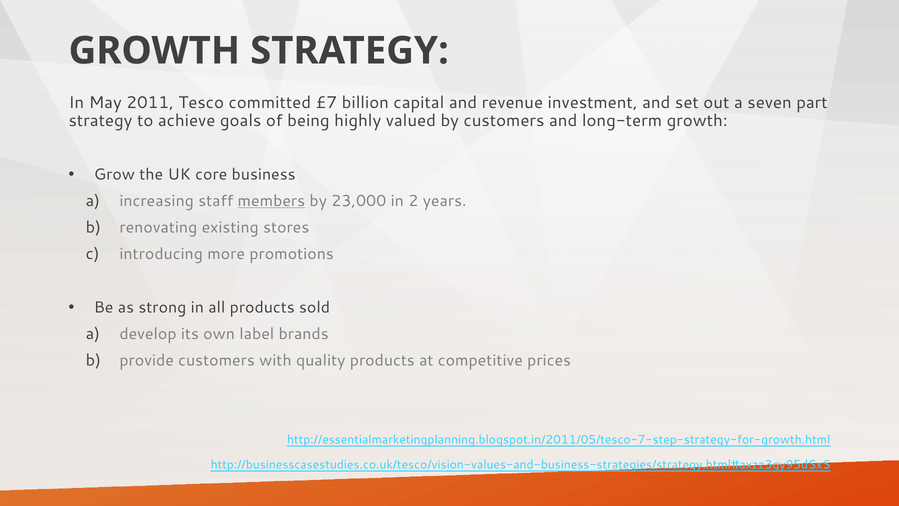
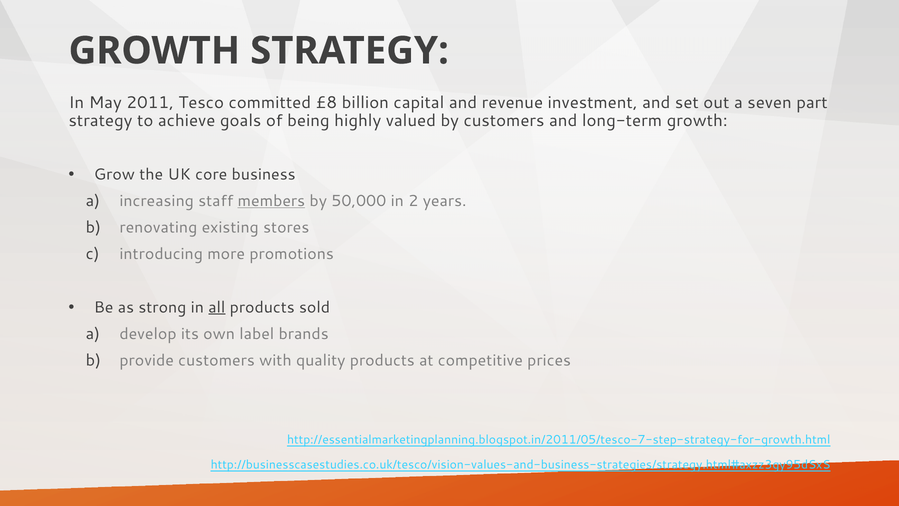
£7: £7 -> £8
23,000: 23,000 -> 50,000
all underline: none -> present
